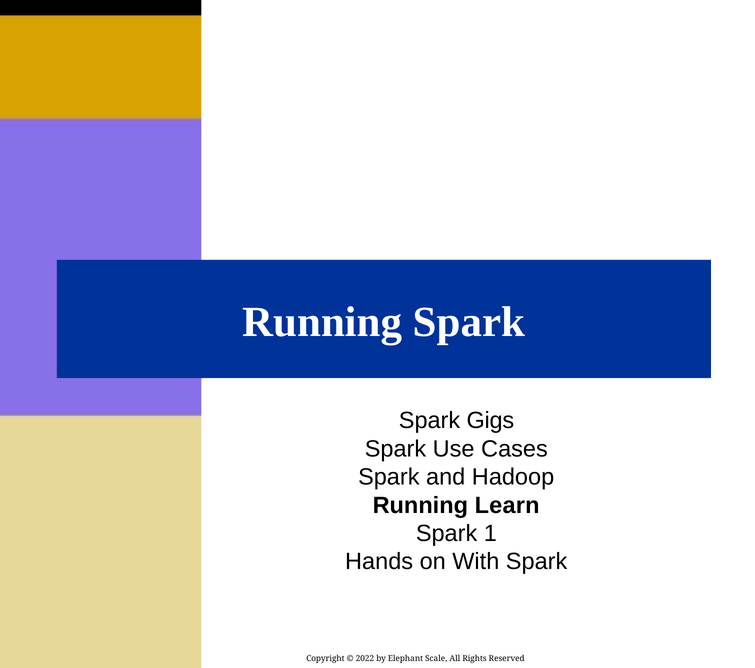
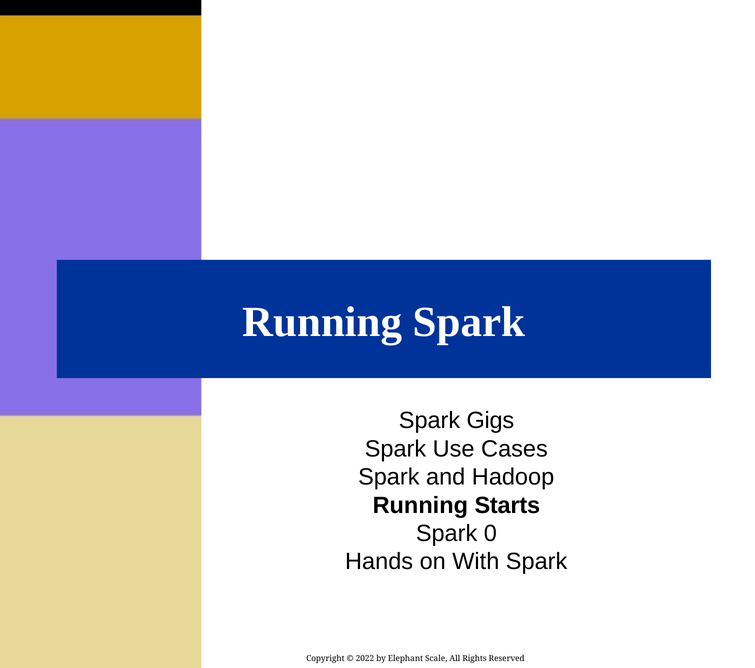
Learn: Learn -> Starts
1: 1 -> 0
